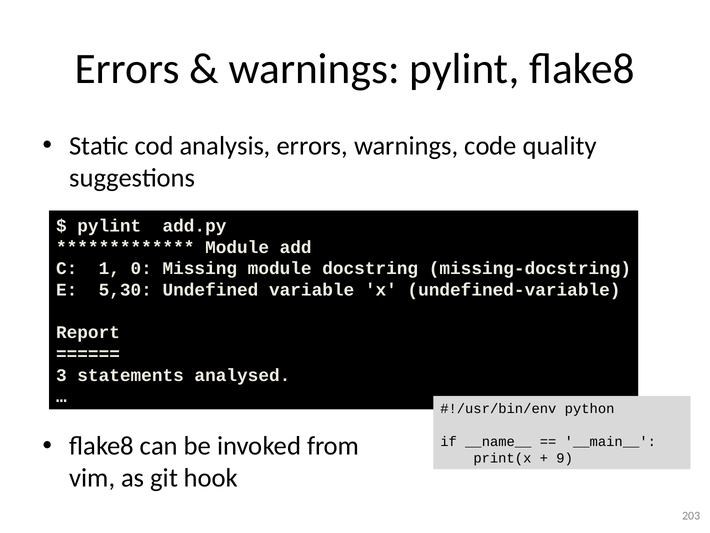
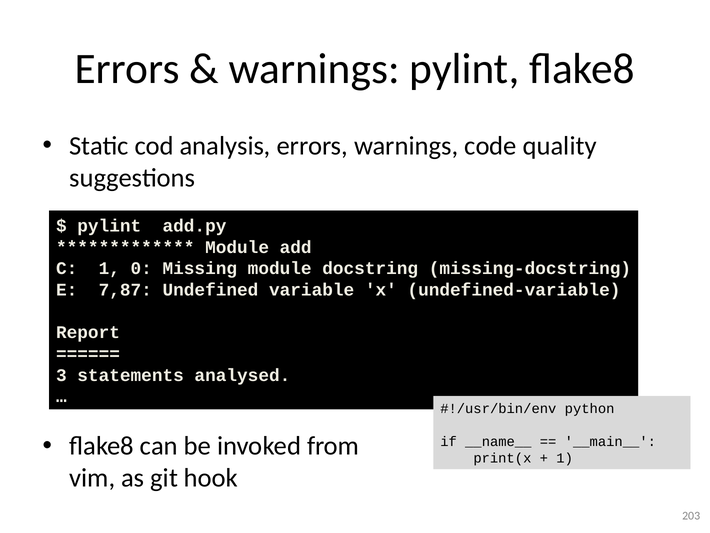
5,30: 5,30 -> 7,87
9 at (565, 458): 9 -> 1
